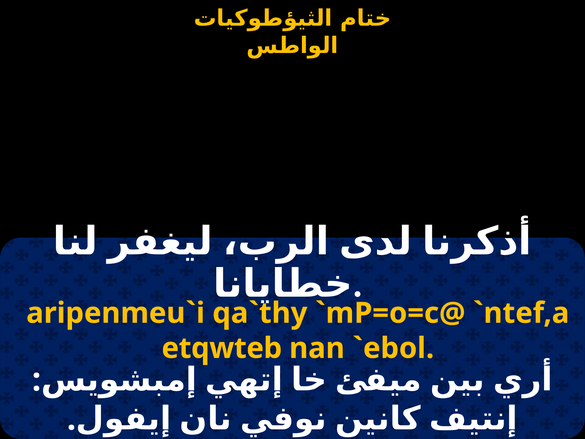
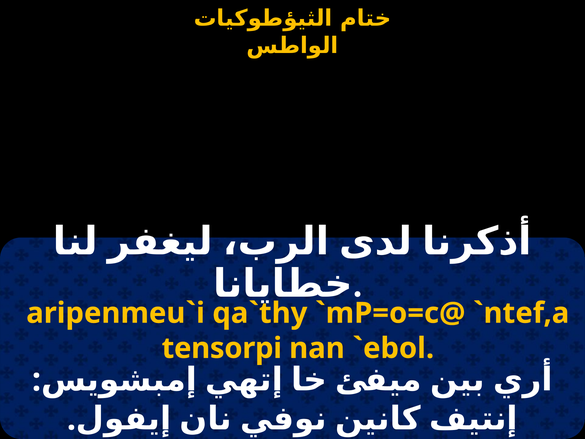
etqwteb: etqwteb -> tensorpi
